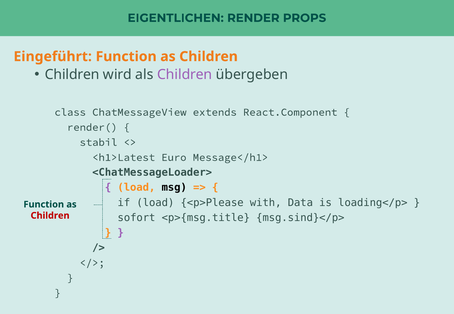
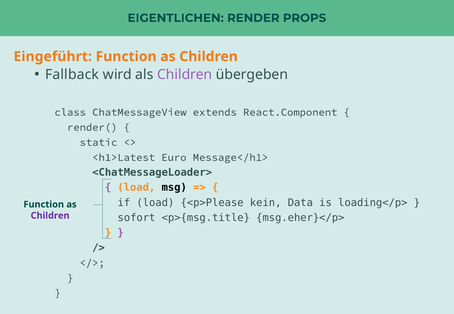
Children at (72, 75): Children -> Fallback
stabil: stabil -> static
with: with -> kein
msg.sind}</p>: msg.sind}</p> -> msg.eher}</p>
Children at (50, 216) colour: red -> purple
